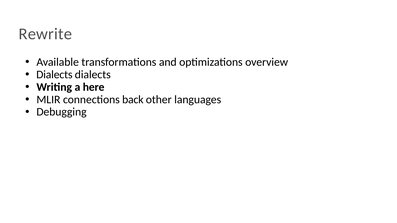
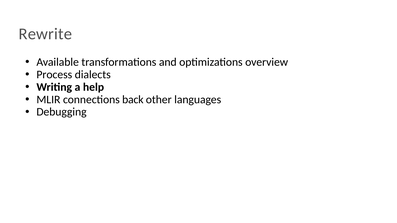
Dialects at (54, 75): Dialects -> Process
here: here -> help
